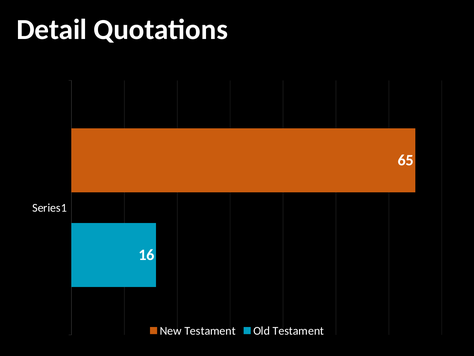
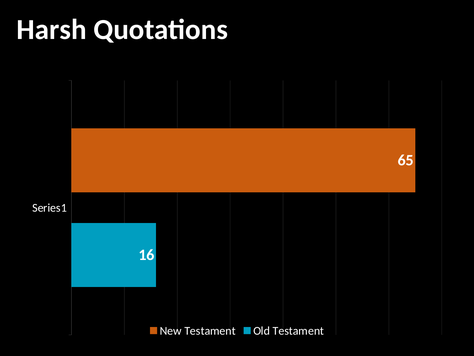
Detail: Detail -> Harsh
